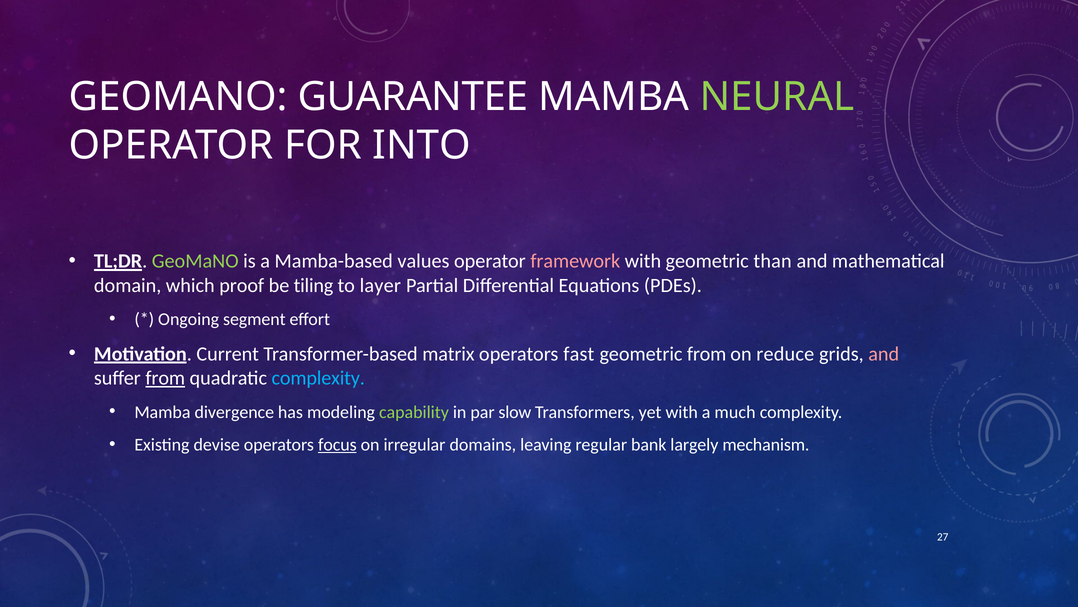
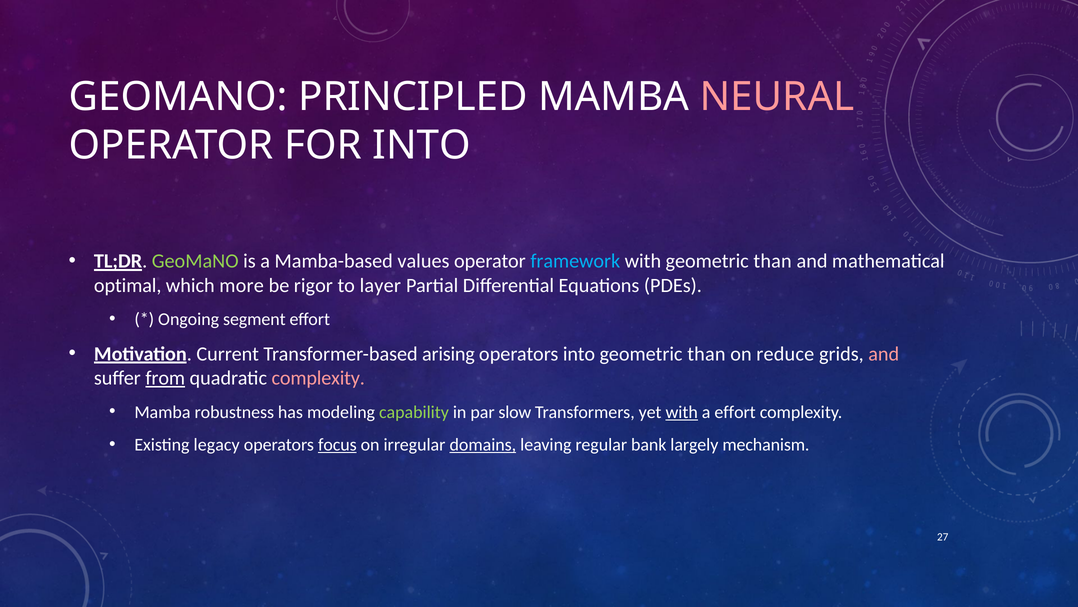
GUARANTEE: GUARANTEE -> PRINCIPLED
NEURAL colour: light green -> pink
framework colour: pink -> light blue
domain: domain -> optimal
proof: proof -> more
tiling: tiling -> rigor
matrix: matrix -> arising
operators fast: fast -> into
from at (707, 353): from -> than
complexity at (318, 378) colour: light blue -> pink
divergence: divergence -> robustness
with at (682, 412) underline: none -> present
a much: much -> effort
devise: devise -> legacy
domains underline: none -> present
